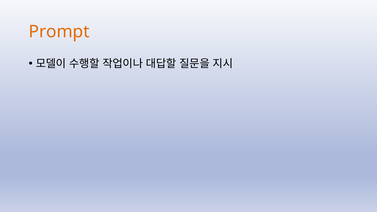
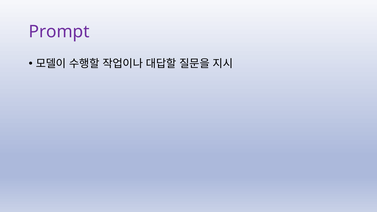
Prompt colour: orange -> purple
